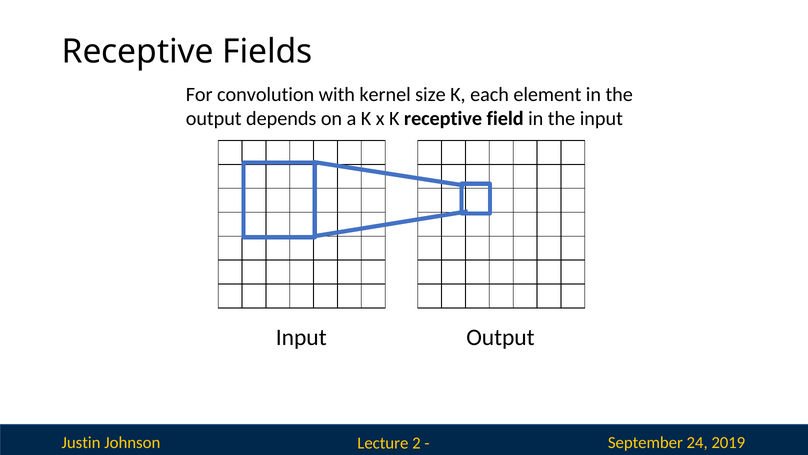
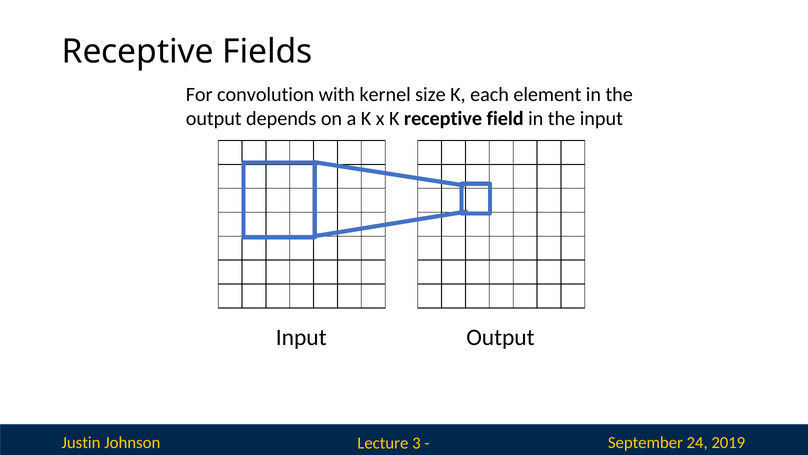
2: 2 -> 3
